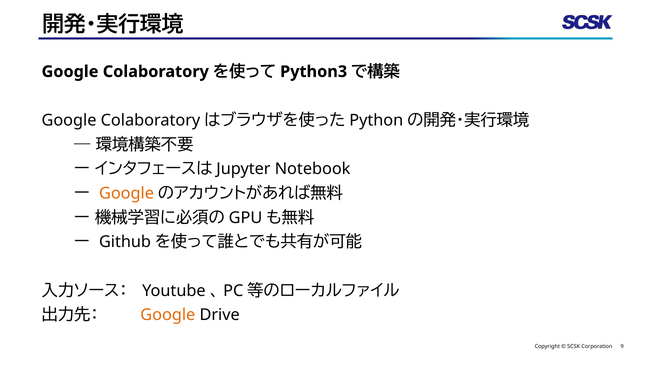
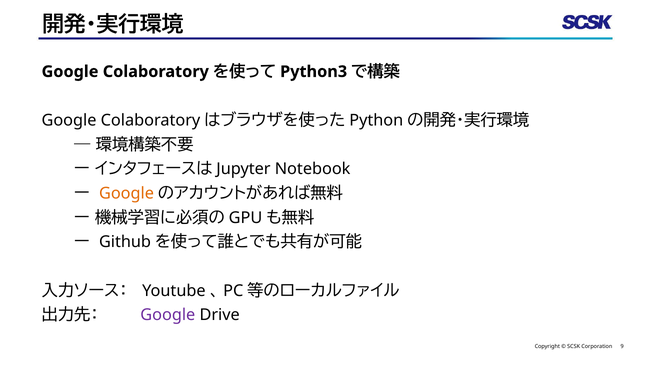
Google at (168, 315) colour: orange -> purple
